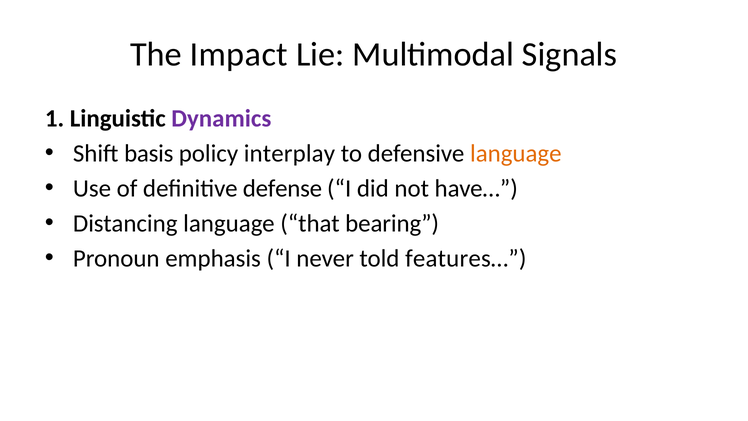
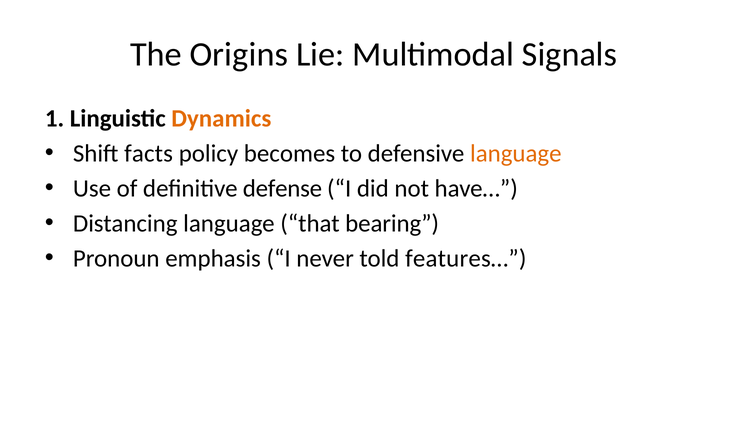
Impact: Impact -> Origins
Dynamics colour: purple -> orange
basis: basis -> facts
interplay: interplay -> becomes
